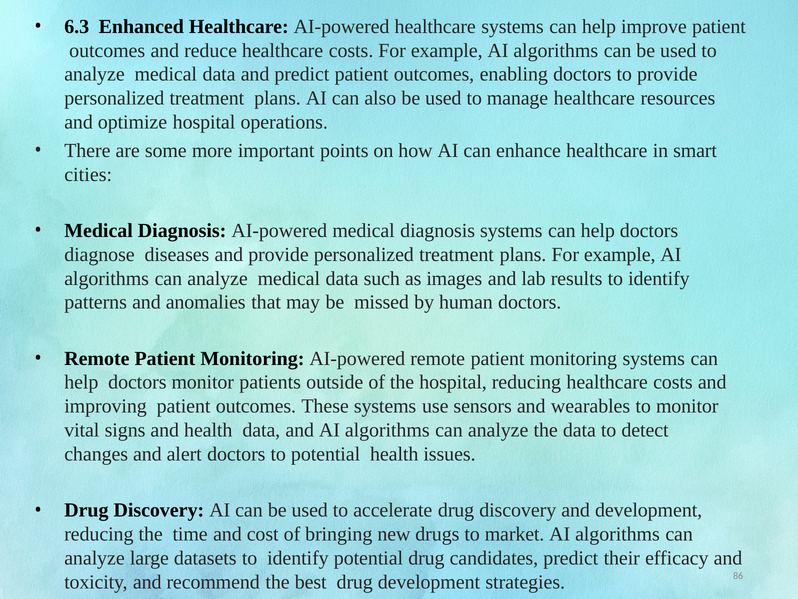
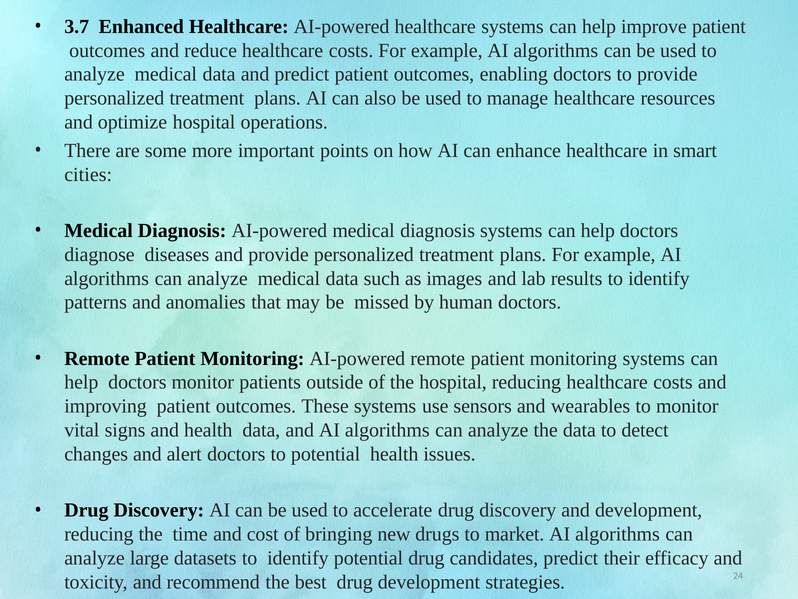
6.3: 6.3 -> 3.7
86: 86 -> 24
